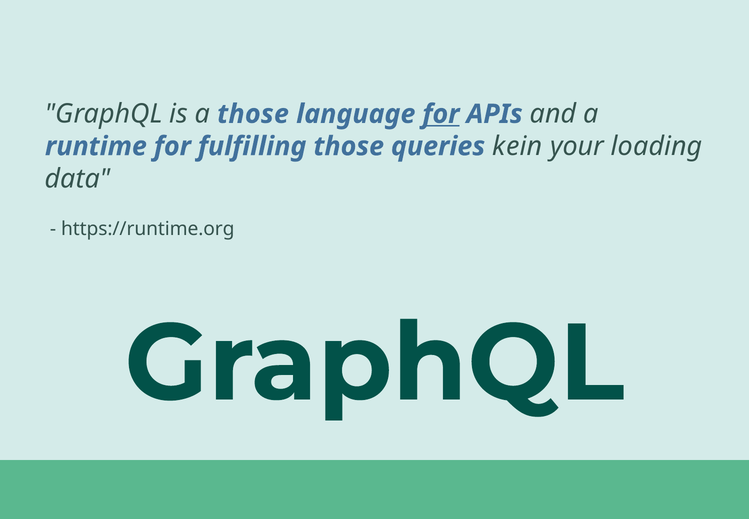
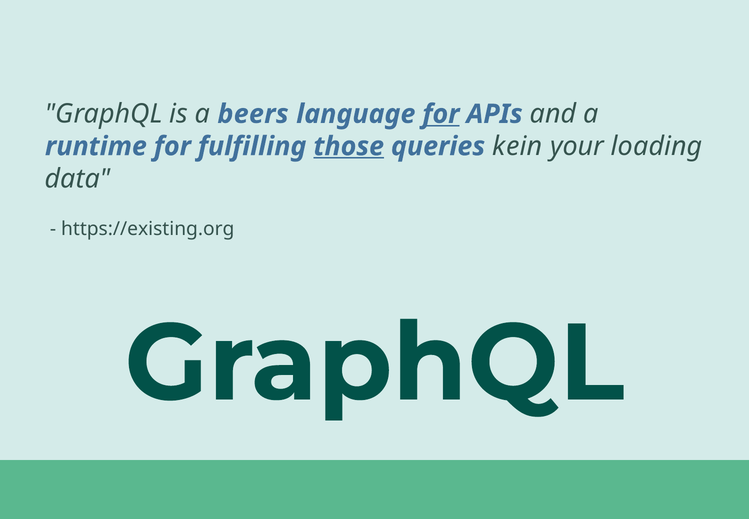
a those: those -> beers
those at (349, 146) underline: none -> present
https://runtime.org: https://runtime.org -> https://existing.org
